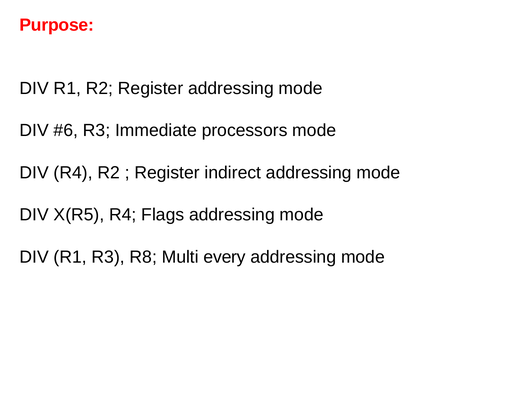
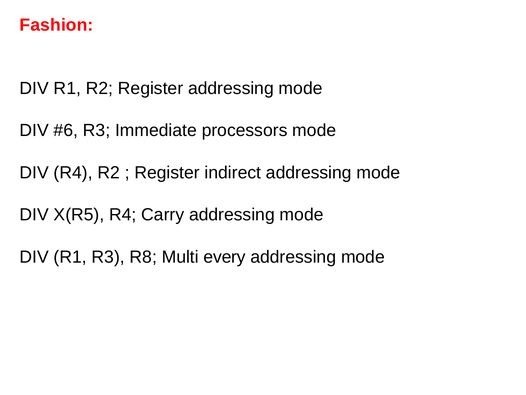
Purpose: Purpose -> Fashion
Flags: Flags -> Carry
